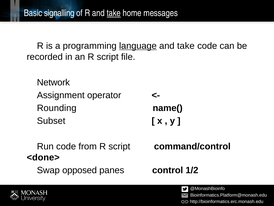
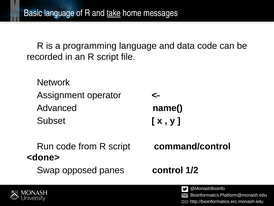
Basic signalling: signalling -> language
language at (138, 46) underline: present -> none
take at (186, 46): take -> data
Rounding: Rounding -> Advanced
